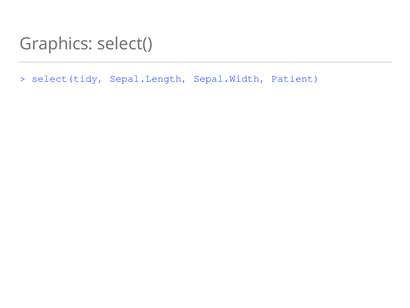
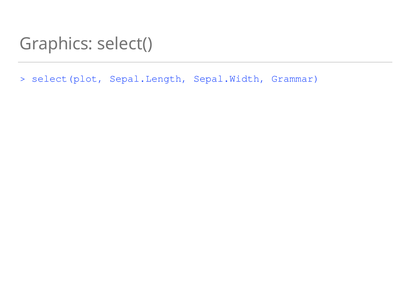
select(tidy: select(tidy -> select(plot
Patient: Patient -> Grammar
